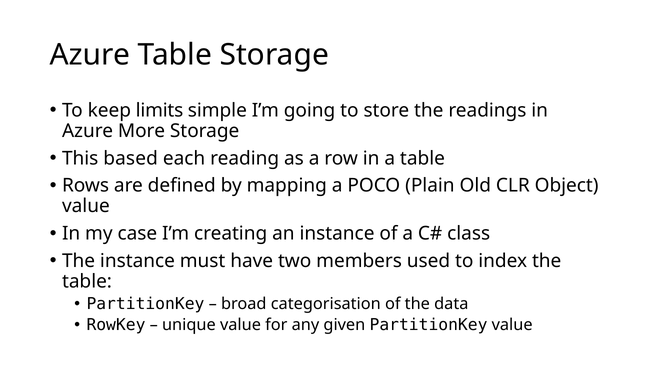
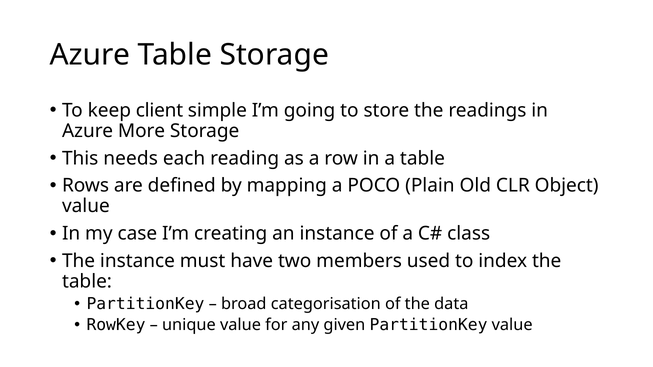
limits: limits -> client
based: based -> needs
